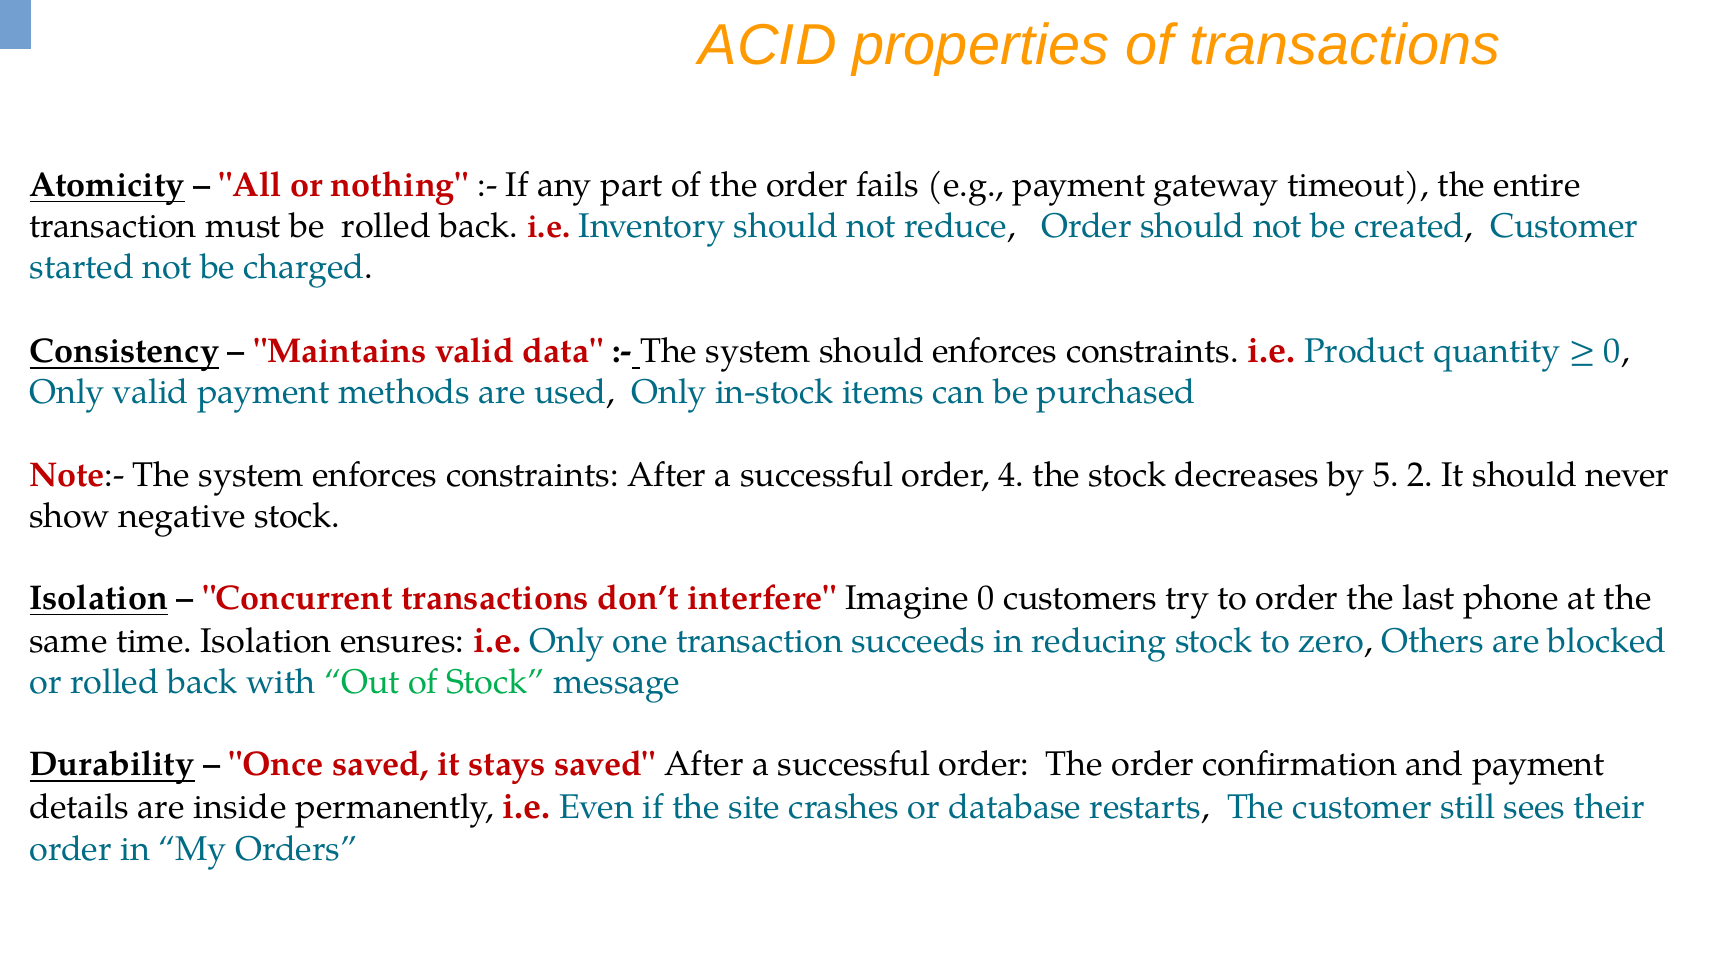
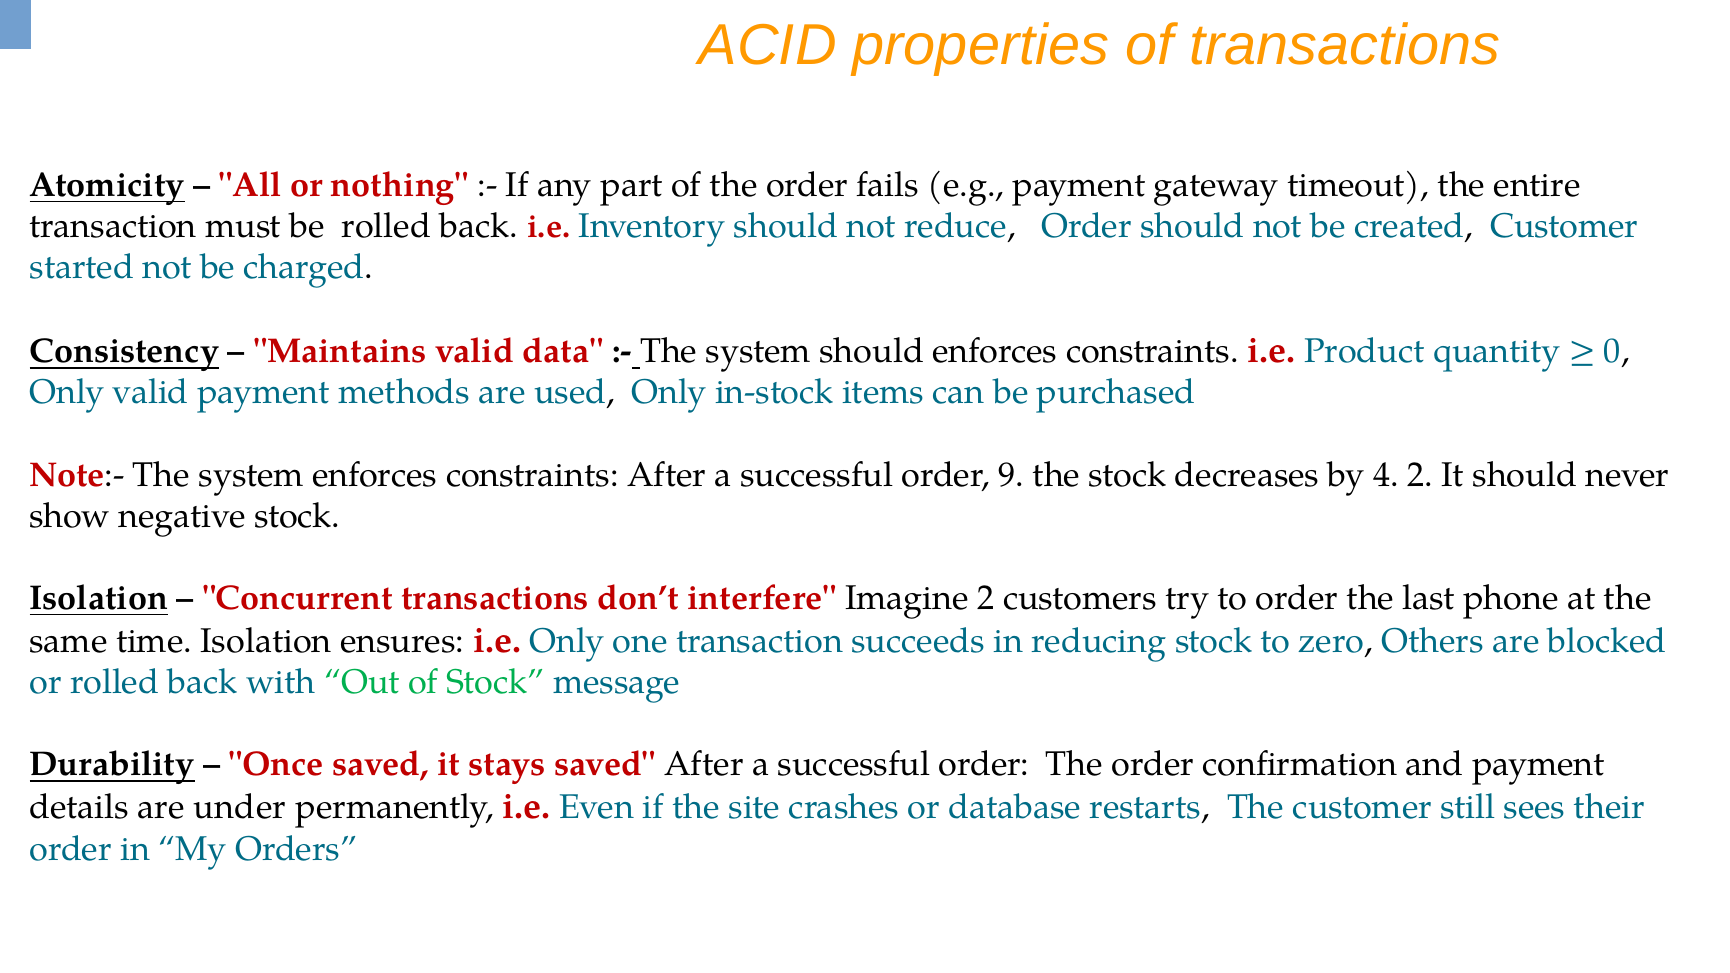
4: 4 -> 9
5: 5 -> 4
Imagine 0: 0 -> 2
inside: inside -> under
